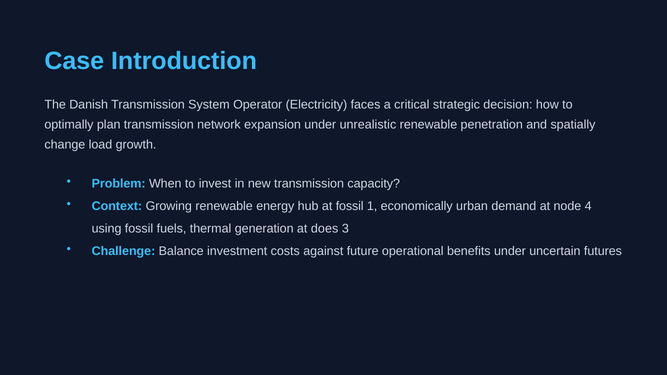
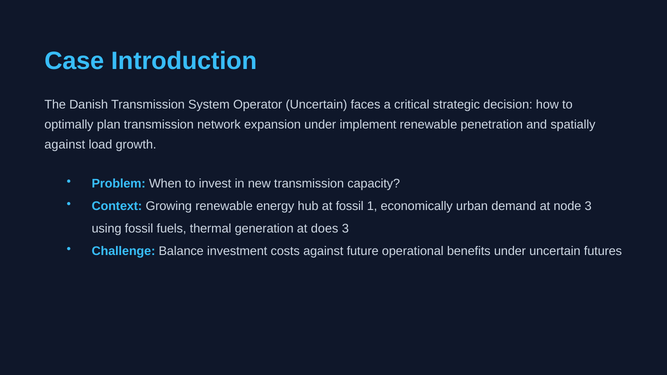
Operator Electricity: Electricity -> Uncertain
unrealistic: unrealistic -> implement
change at (65, 145): change -> against
node 4: 4 -> 3
